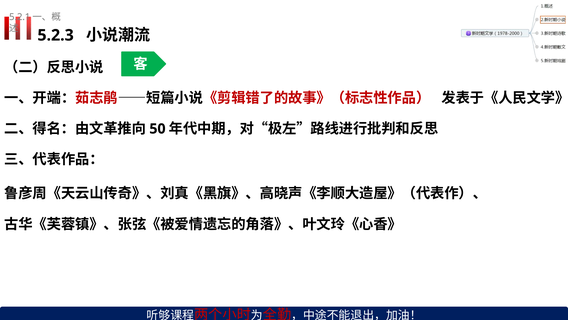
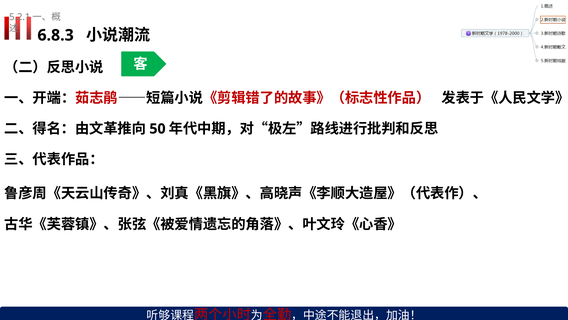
5.2.3: 5.2.3 -> 6.8.3
